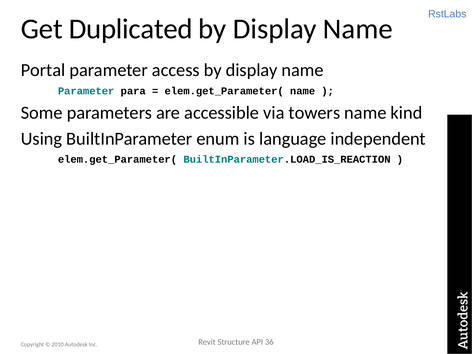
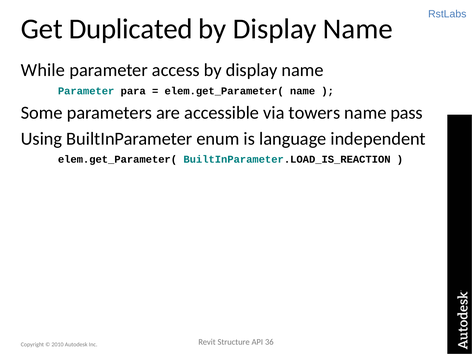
Portal: Portal -> While
kind: kind -> pass
